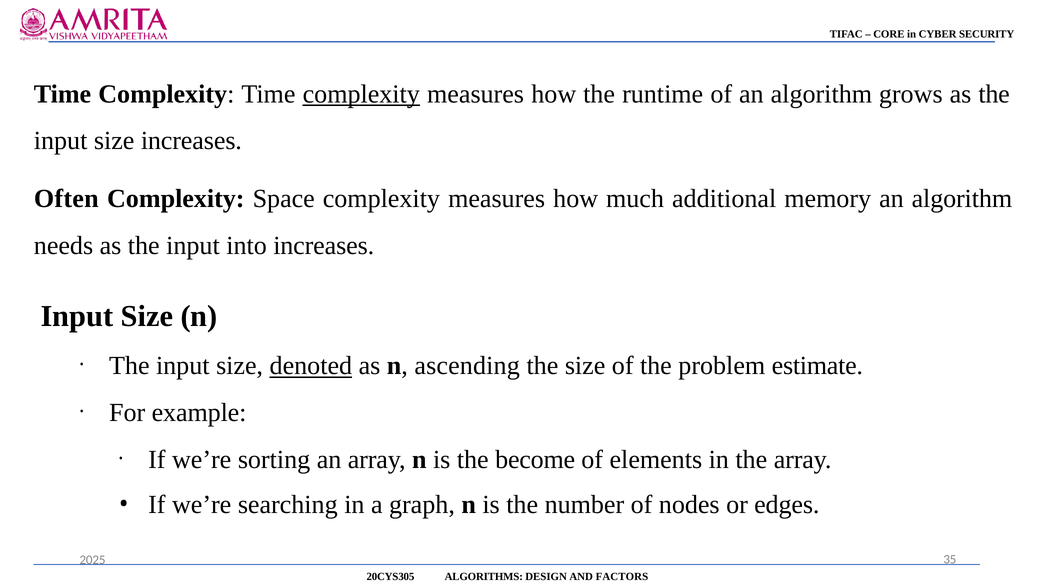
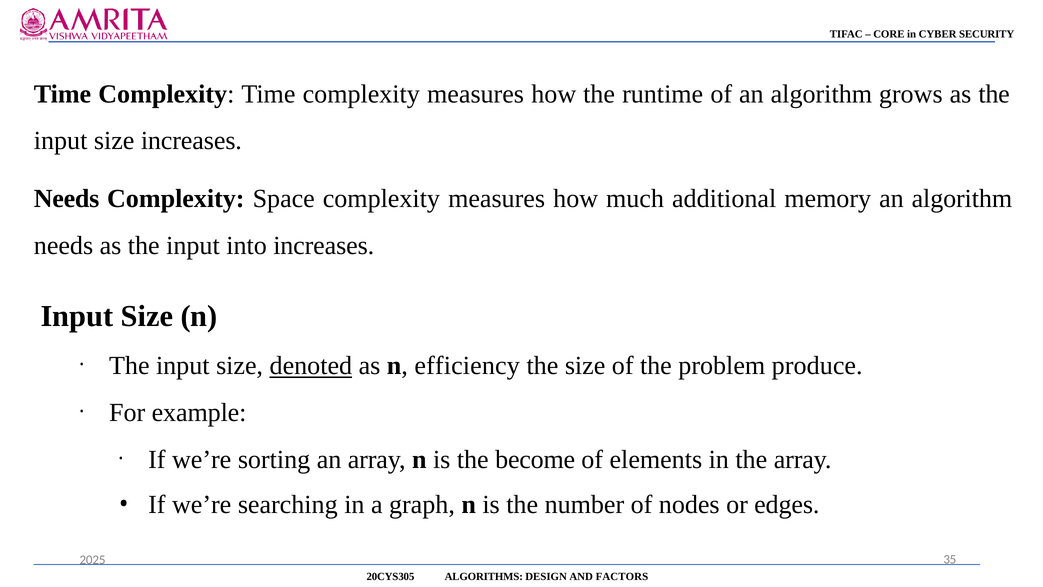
complexity at (361, 94) underline: present -> none
Often at (66, 199): Often -> Needs
ascending: ascending -> efficiency
estimate: estimate -> produce
